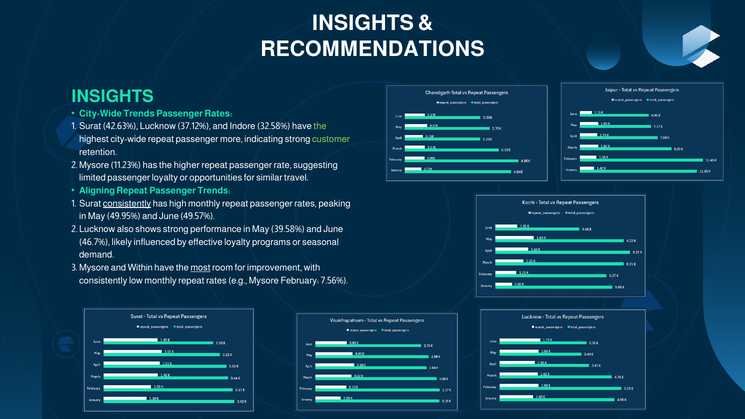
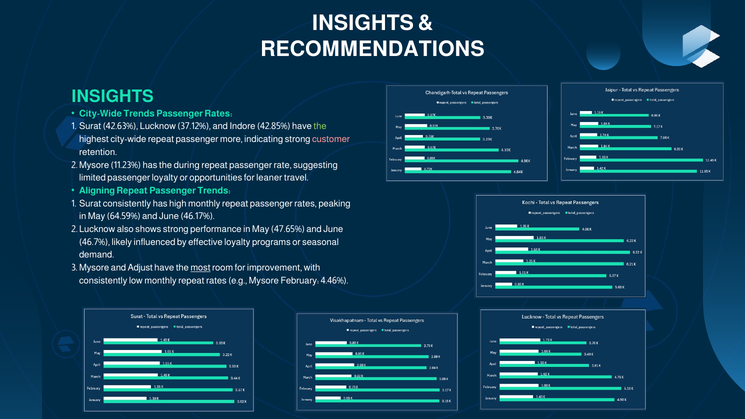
32.58%: 32.58% -> 42.85%
customer colour: light green -> pink
higher: higher -> during
similar: similar -> leaner
consistently at (127, 204) underline: present -> none
49.95%: 49.95% -> 64.59%
49.57%: 49.57% -> 46.17%
39.58%: 39.58% -> 47.65%
Within: Within -> Adjust
7.56%: 7.56% -> 4.46%
